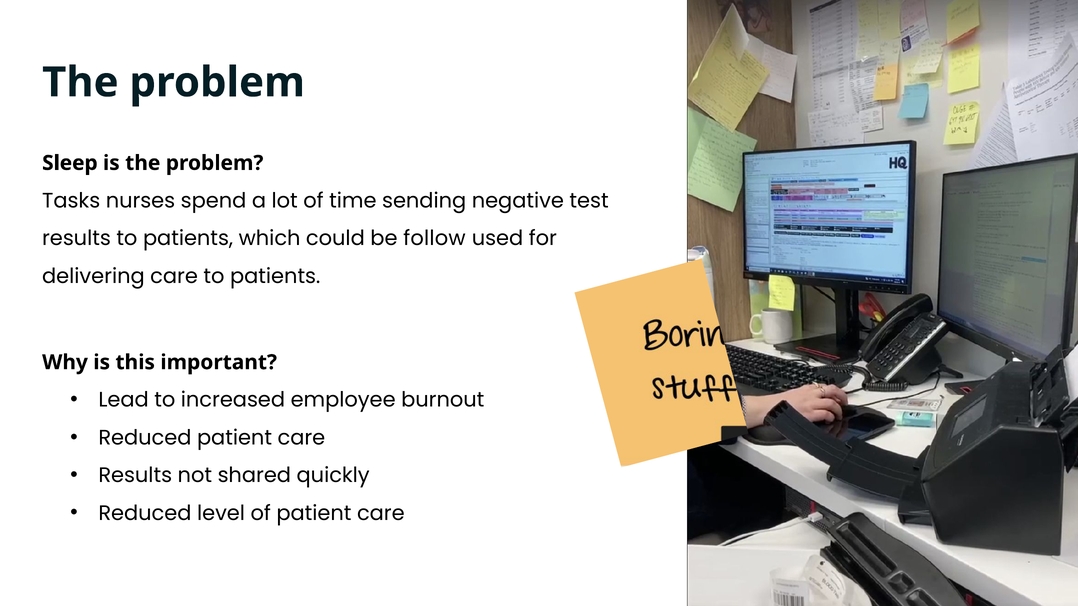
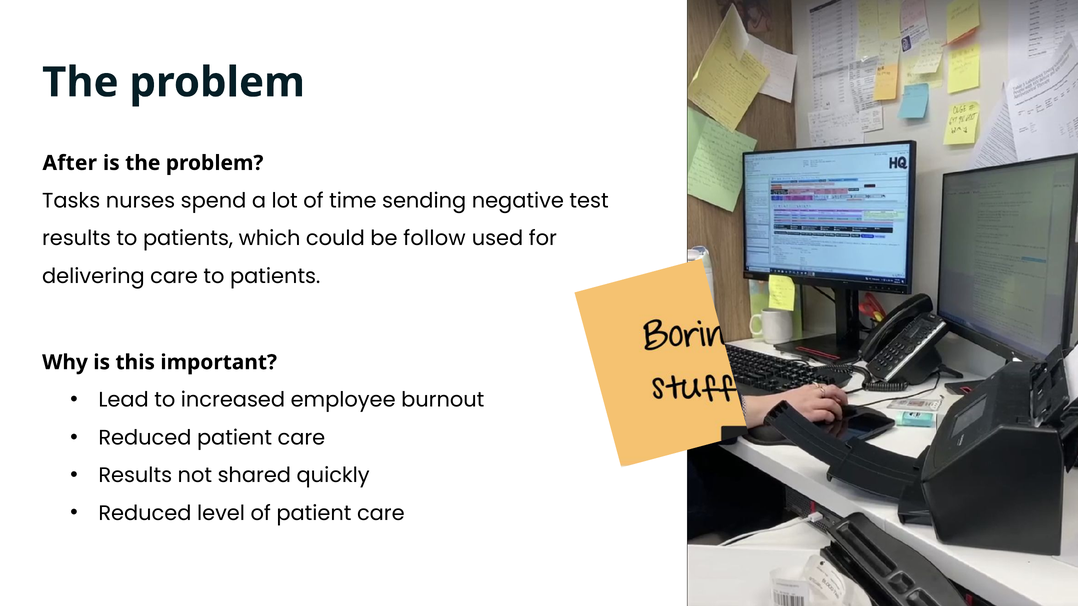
Sleep: Sleep -> After
